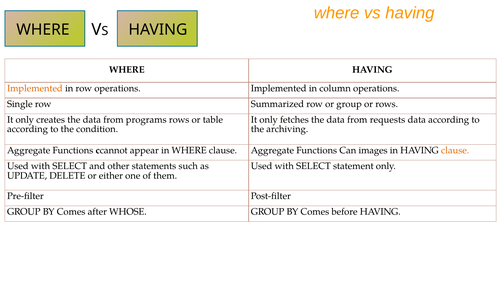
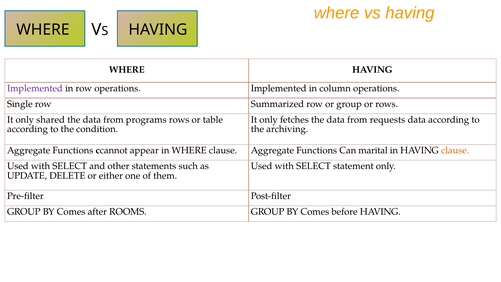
Implemented at (35, 88) colour: orange -> purple
creates: creates -> shared
images: images -> marital
WHOSE: WHOSE -> ROOMS
